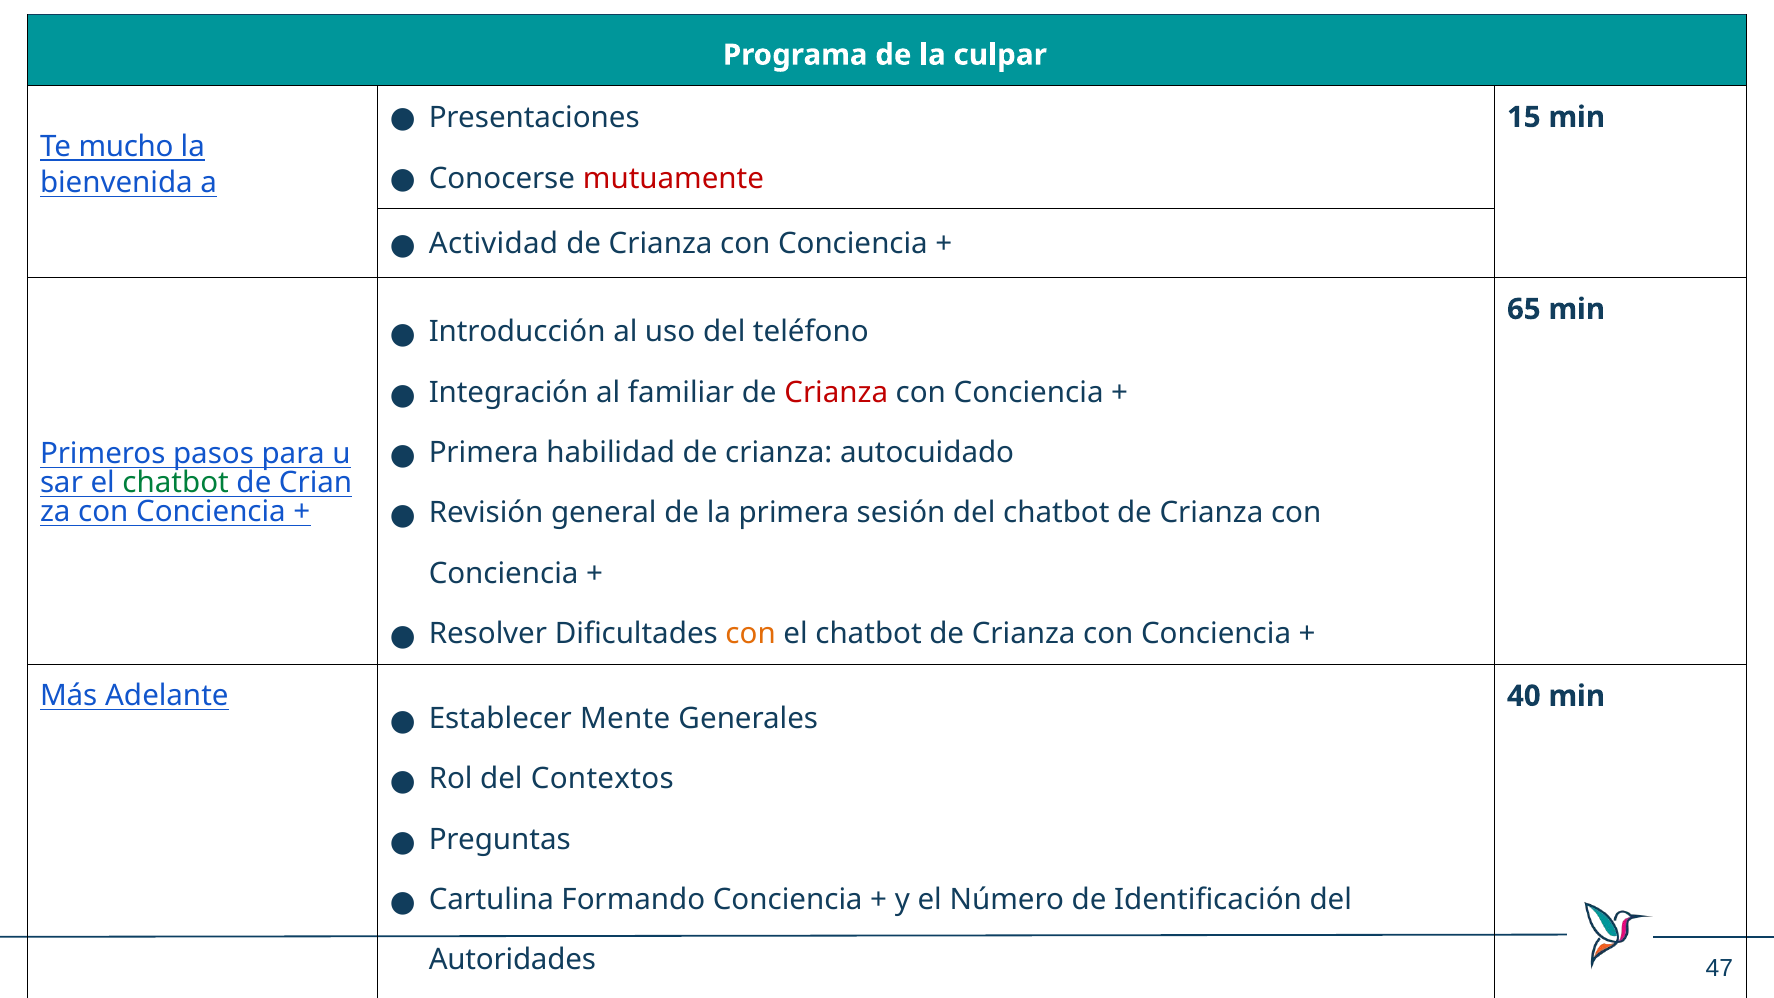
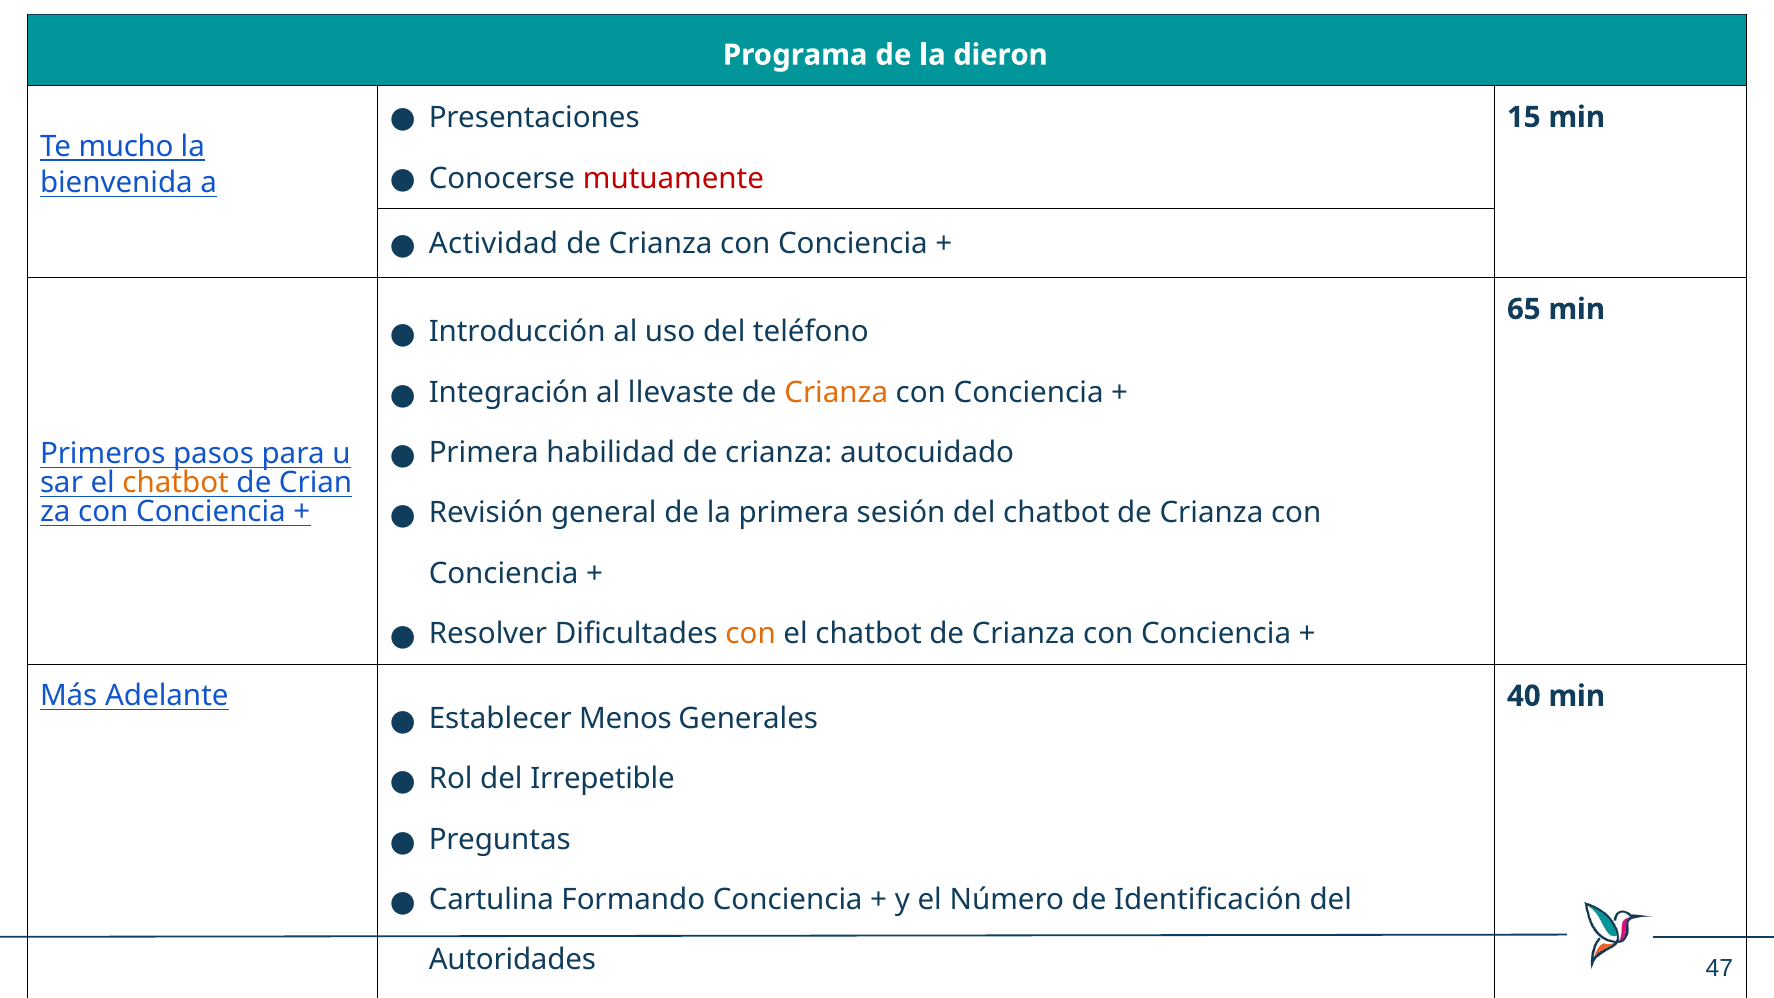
culpar: culpar -> dieron
familiar: familiar -> llevaste
Crianza at (836, 392) colour: red -> orange
chatbot at (176, 483) colour: green -> orange
Mente: Mente -> Menos
Contextos: Contextos -> Irrepetible
